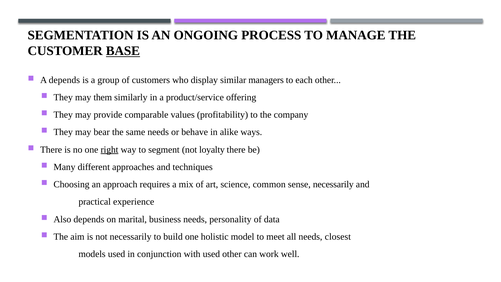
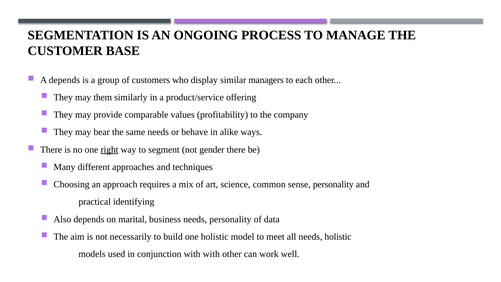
BASE underline: present -> none
loyalty: loyalty -> gender
sense necessarily: necessarily -> personality
experience: experience -> identifying
needs closest: closest -> holistic
with used: used -> with
